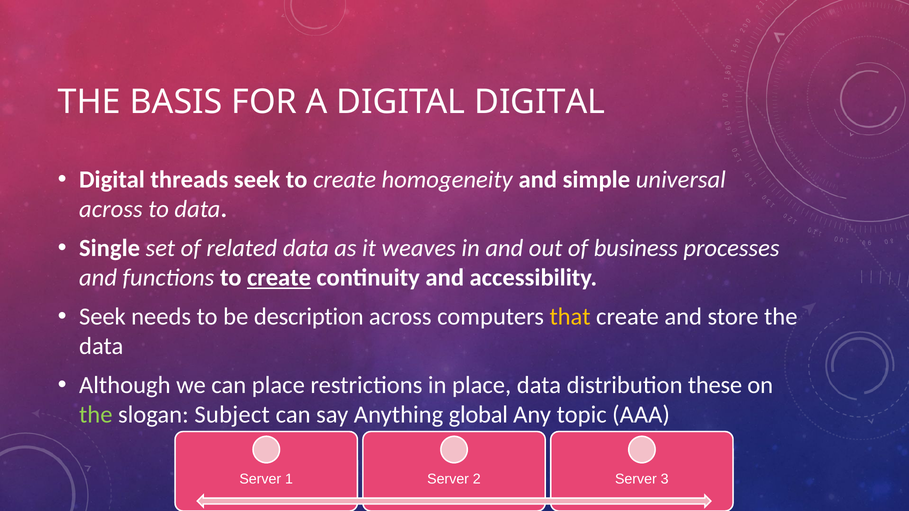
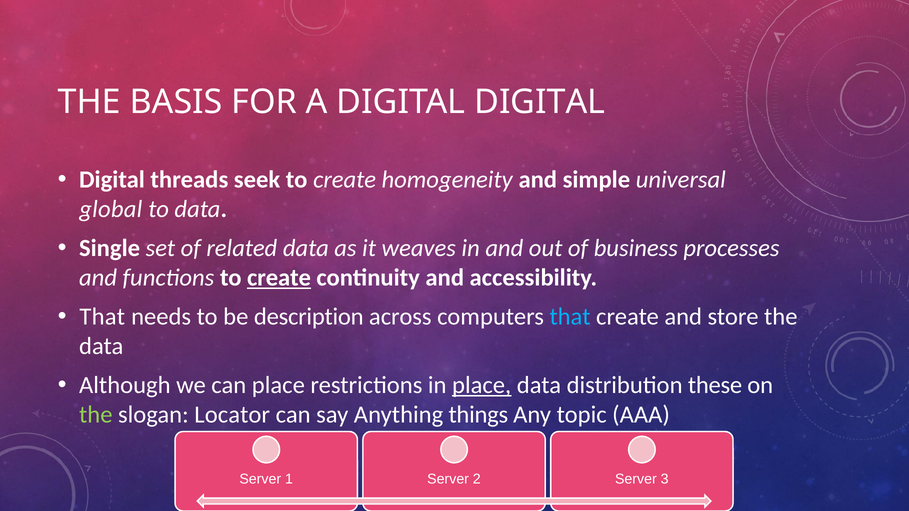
across at (111, 209): across -> global
Seek at (102, 317): Seek -> That
that at (570, 317) colour: yellow -> light blue
place at (482, 385) underline: none -> present
Subject: Subject -> Locator
global: global -> things
